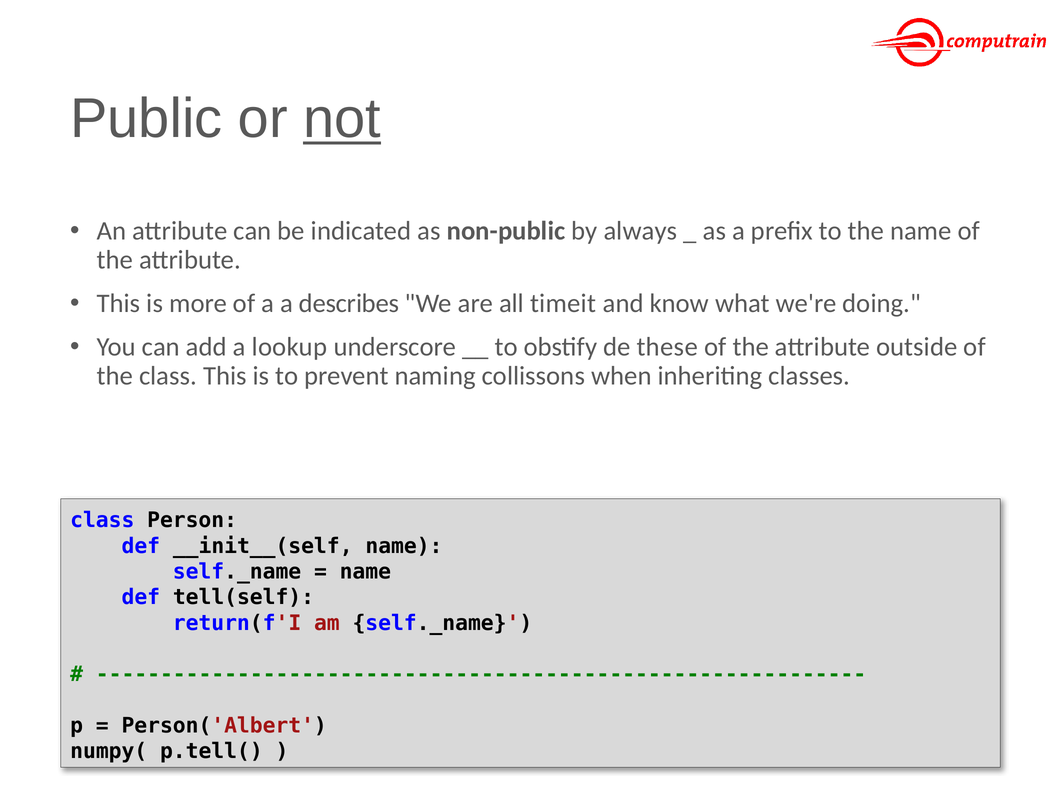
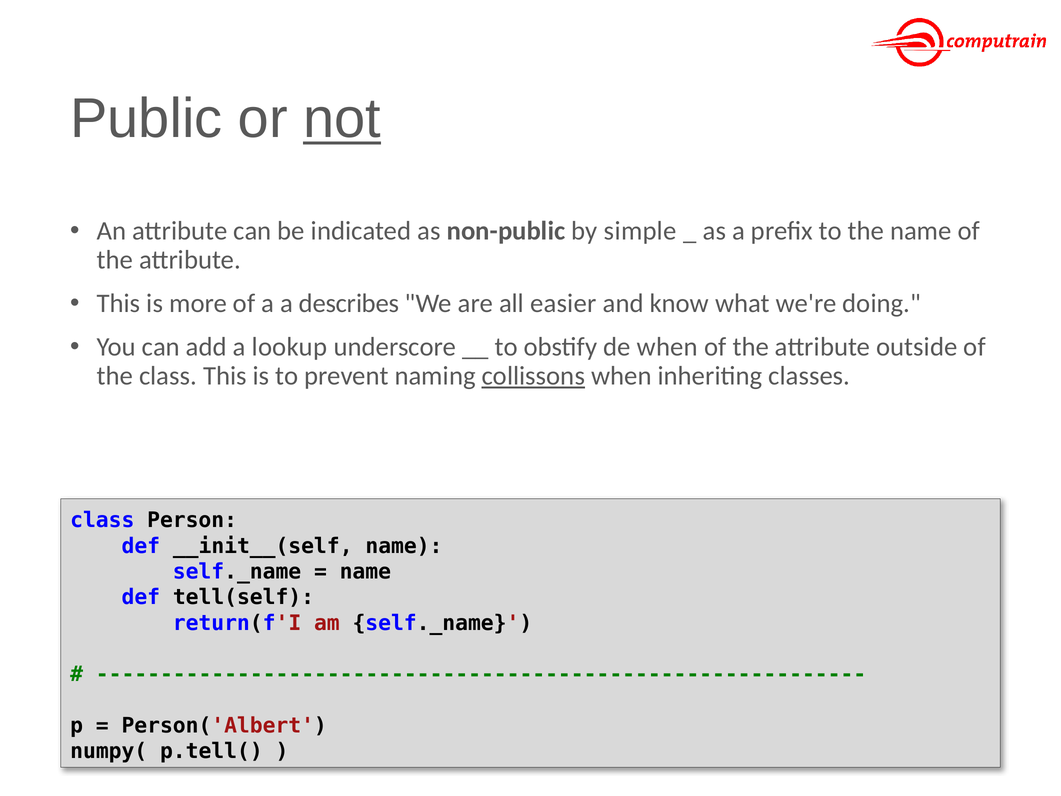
always: always -> simple
timeit: timeit -> easier
de these: these -> when
collissons underline: none -> present
